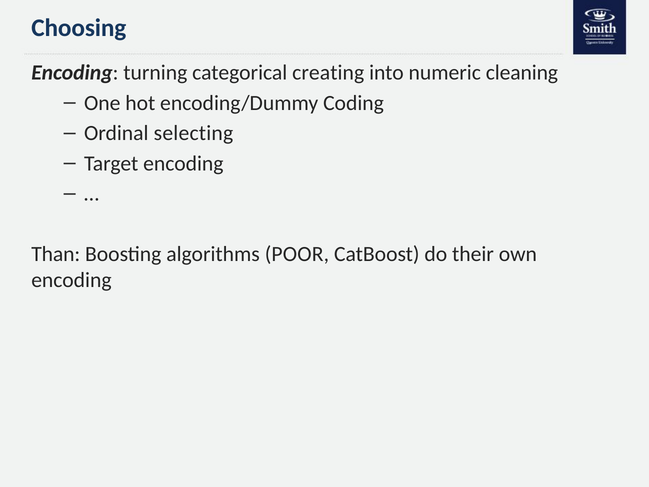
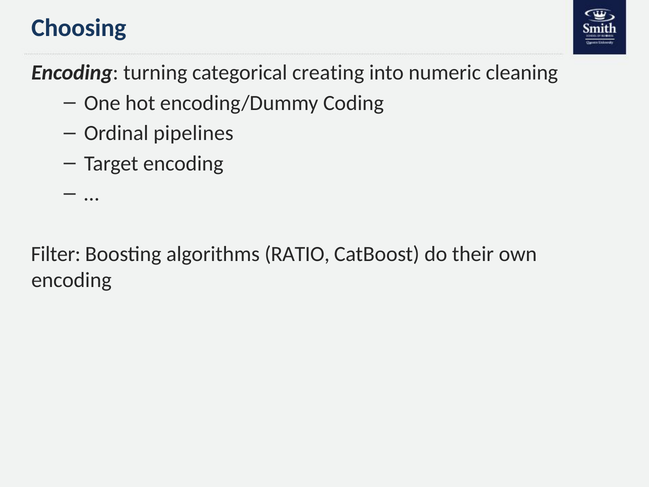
selecting: selecting -> pipelines
Than: Than -> Filter
POOR: POOR -> RATIO
